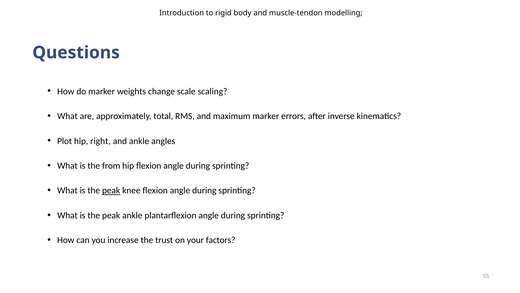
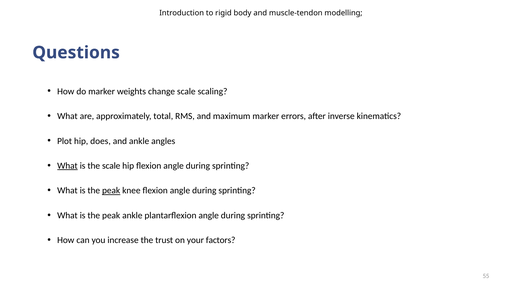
right: right -> does
What at (67, 166) underline: none -> present
the from: from -> scale
